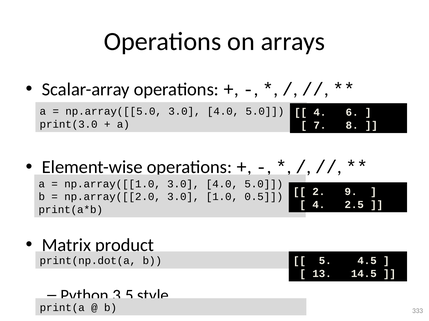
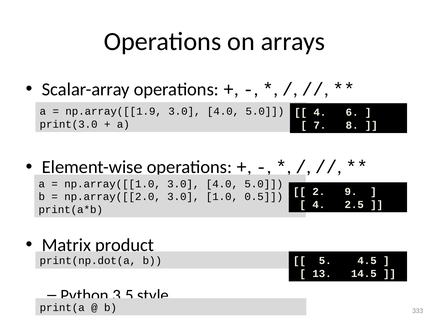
np.array([[5.0: np.array([[5.0 -> np.array([[1.9
